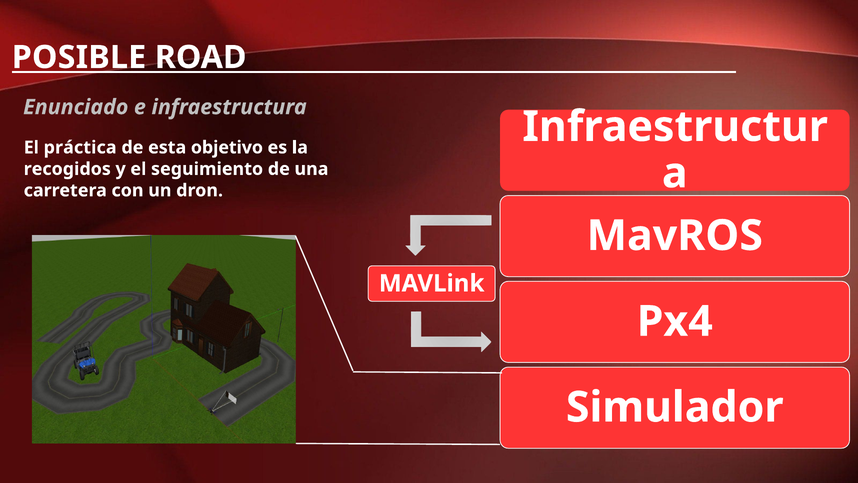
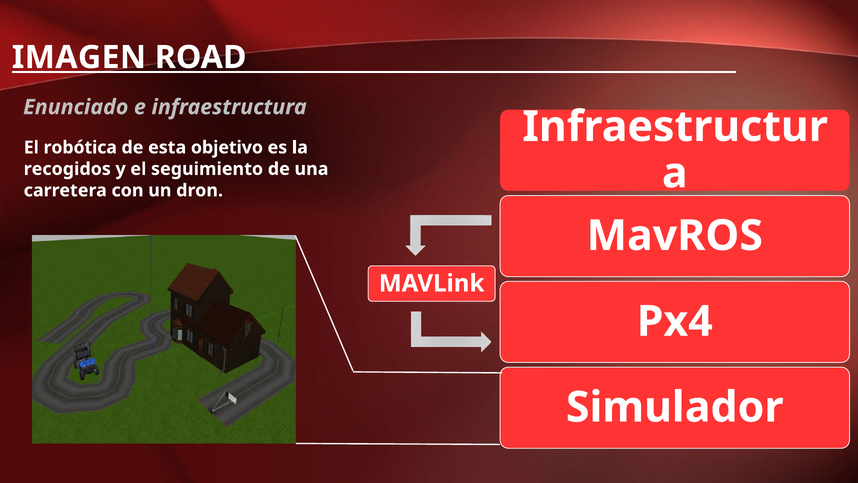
POSIBLE: POSIBLE -> IMAGEN
práctica: práctica -> robótica
